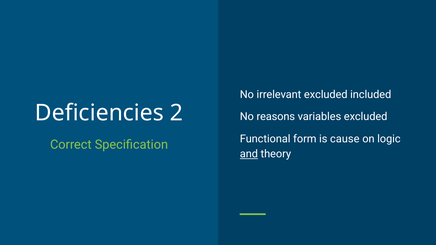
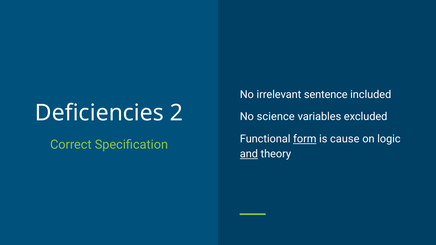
irrelevant excluded: excluded -> sentence
reasons: reasons -> science
form underline: none -> present
